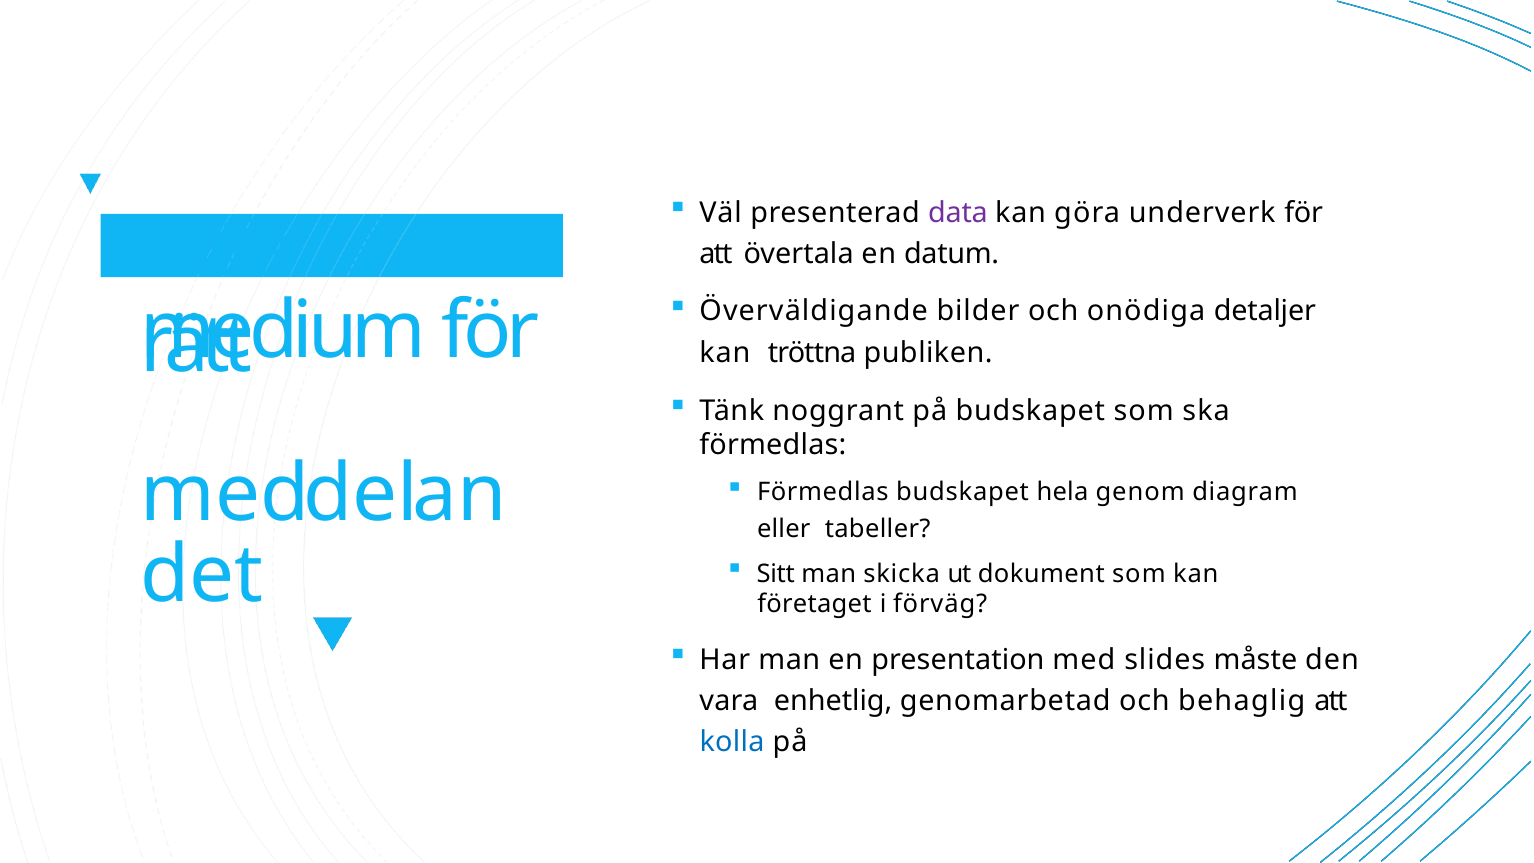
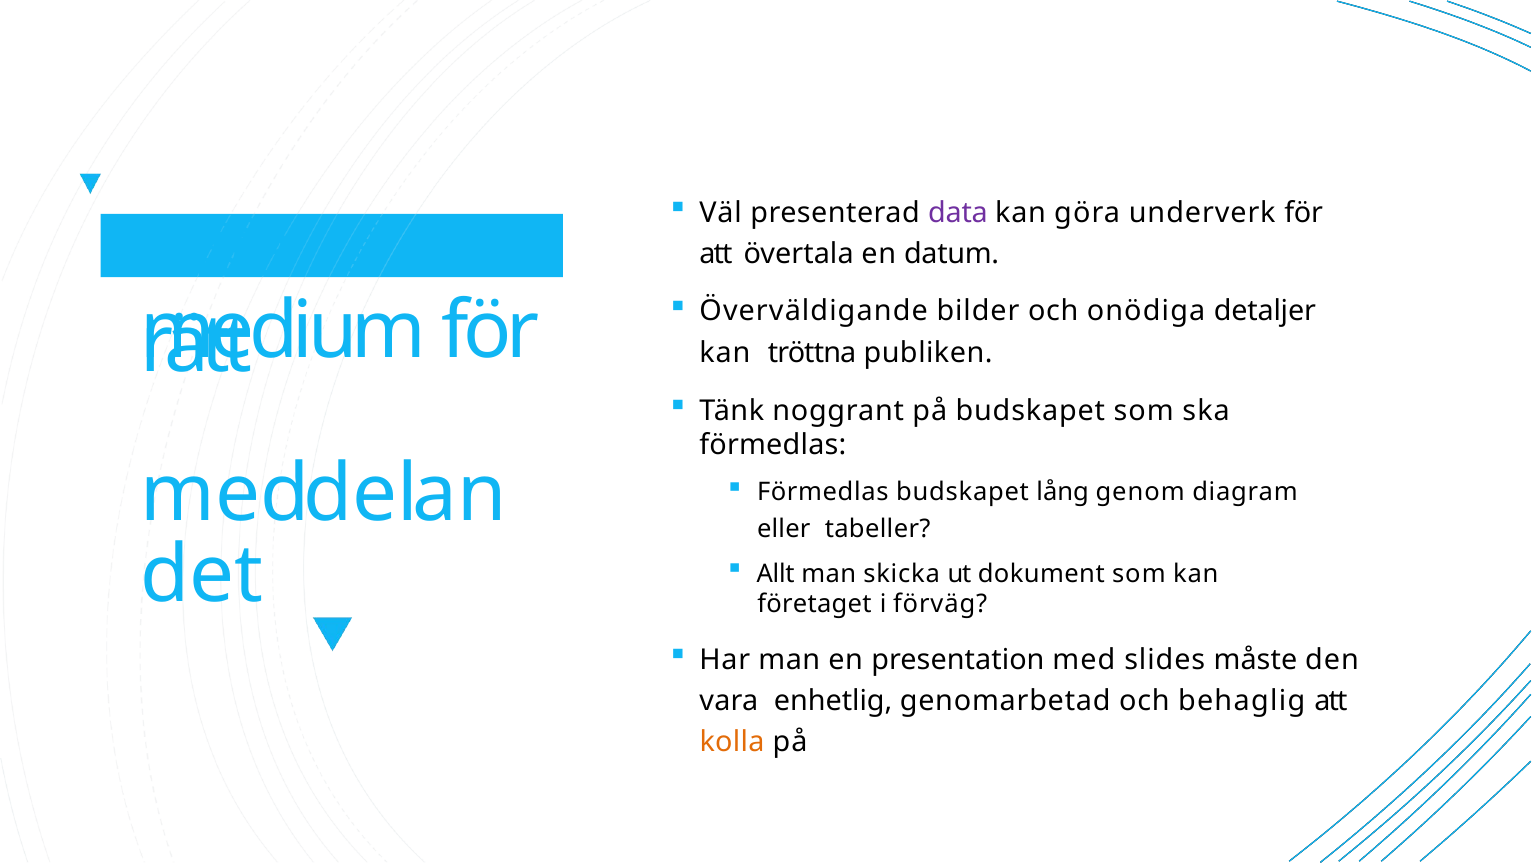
hela: hela -> lång
Sitt: Sitt -> Allt
kolla colour: blue -> orange
